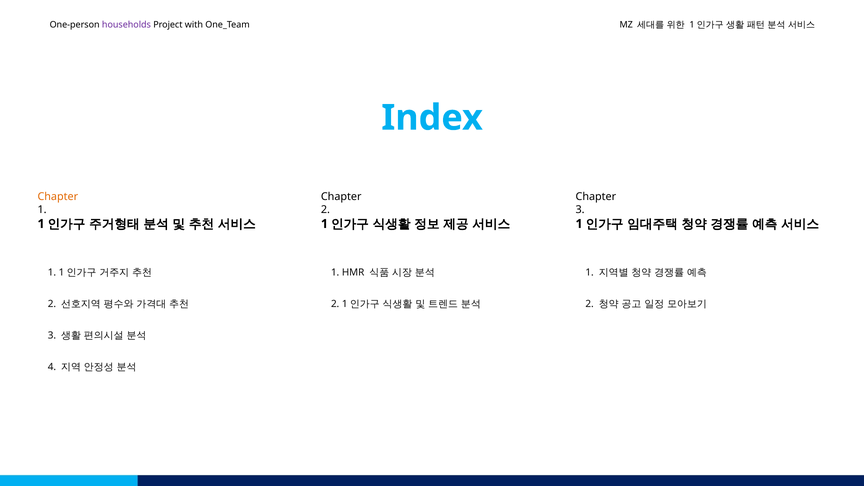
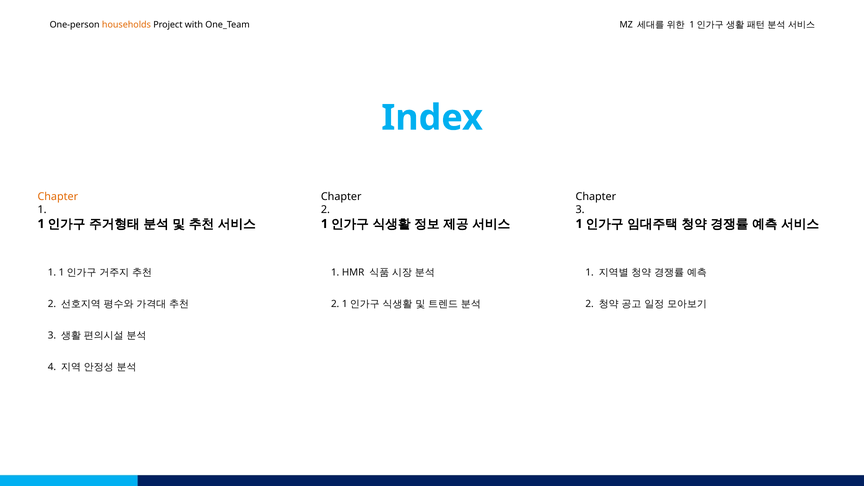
households colour: purple -> orange
